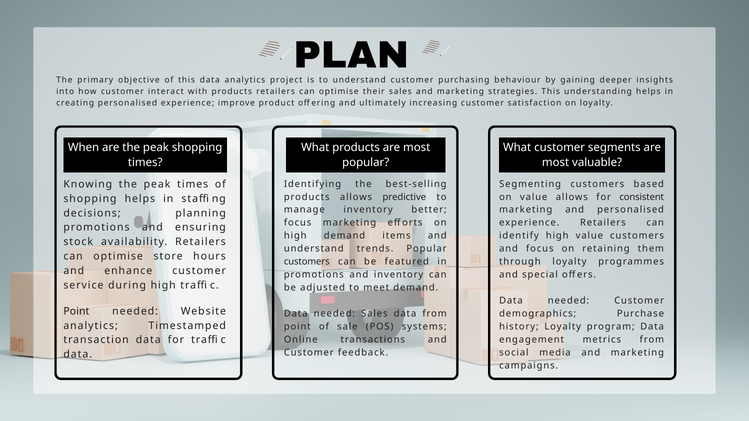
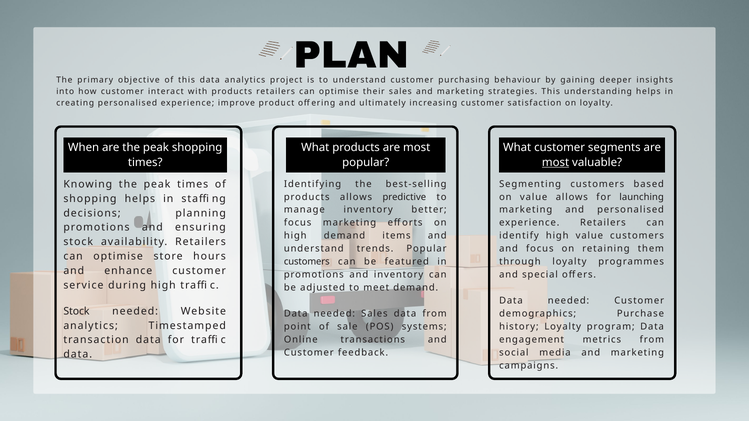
most at (556, 162) underline: none -> present
consistent: consistent -> launching
Point at (76, 311): Point -> Stock
